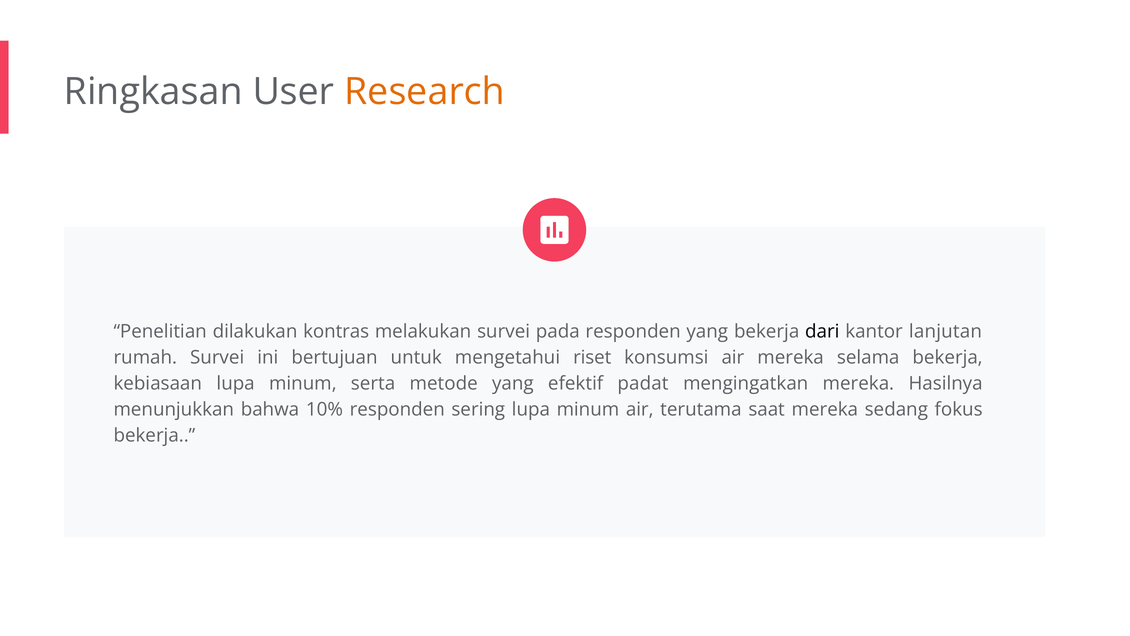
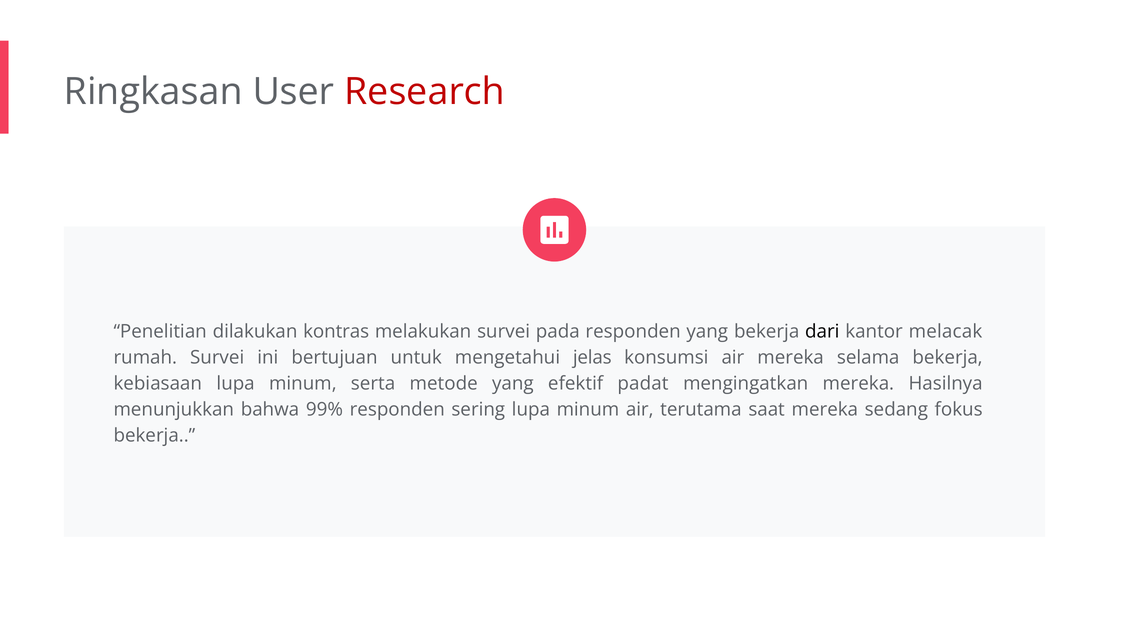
Research colour: orange -> red
lanjutan: lanjutan -> melacak
riset: riset -> jelas
10%: 10% -> 99%
